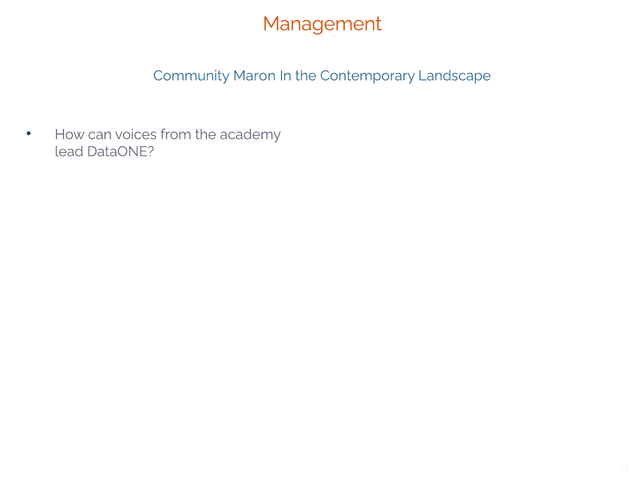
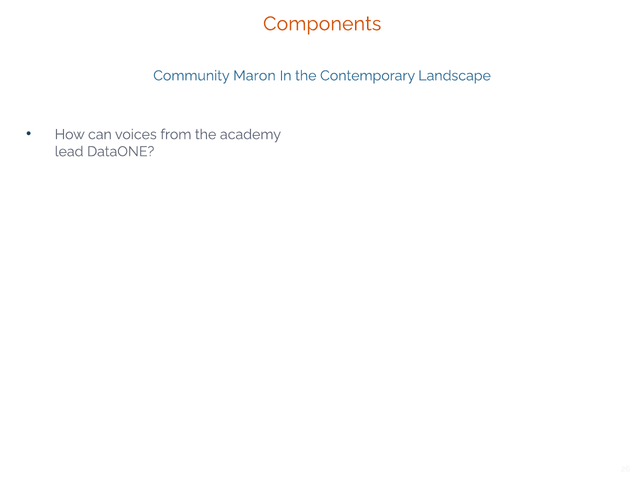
Management: Management -> Components
